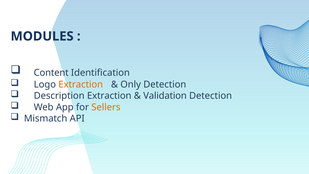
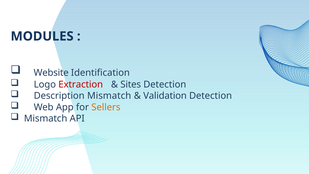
Content: Content -> Website
Extraction at (81, 84) colour: orange -> red
Only: Only -> Sites
Description Extraction: Extraction -> Mismatch
